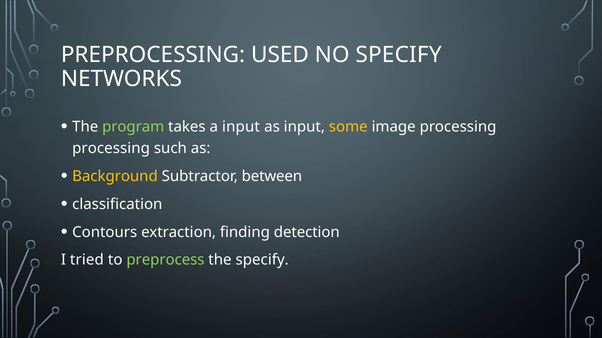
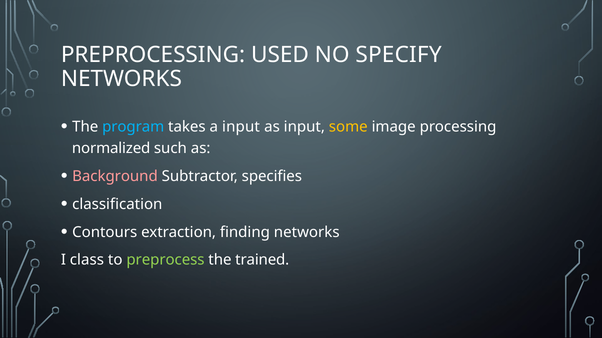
program colour: light green -> light blue
processing at (111, 149): processing -> normalized
Background colour: yellow -> pink
between: between -> specifies
finding detection: detection -> networks
tried: tried -> class
the specify: specify -> trained
